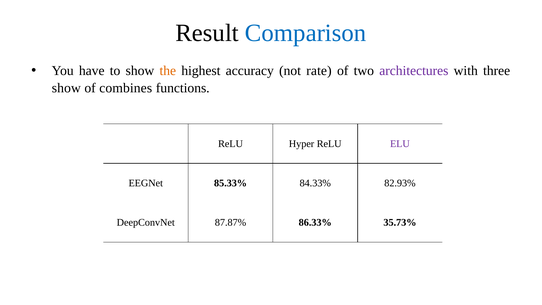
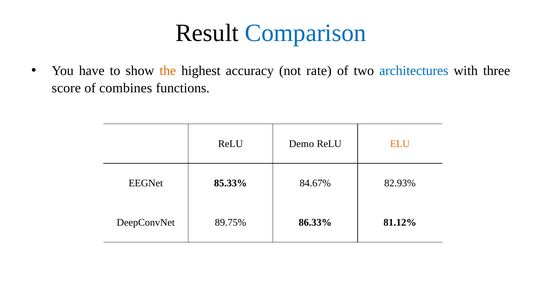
architectures colour: purple -> blue
show at (66, 88): show -> score
Hyper: Hyper -> Demo
ELU colour: purple -> orange
84.33%: 84.33% -> 84.67%
87.87%: 87.87% -> 89.75%
35.73%: 35.73% -> 81.12%
